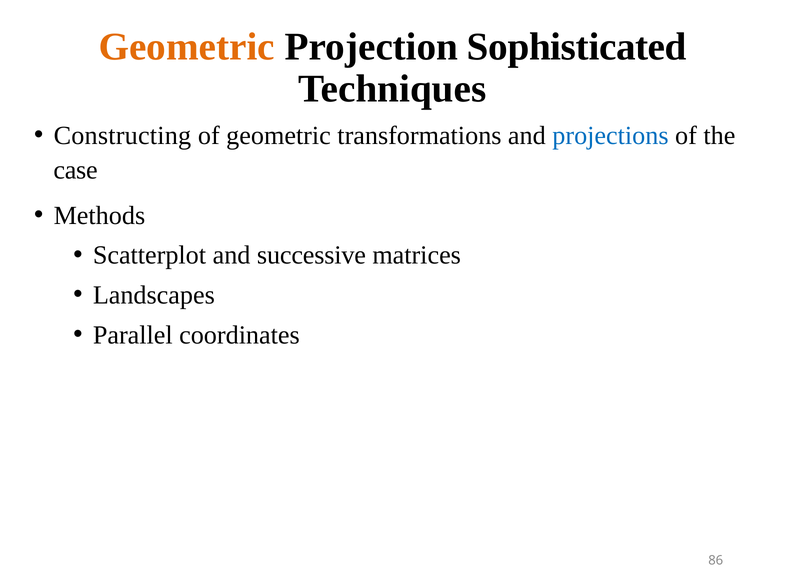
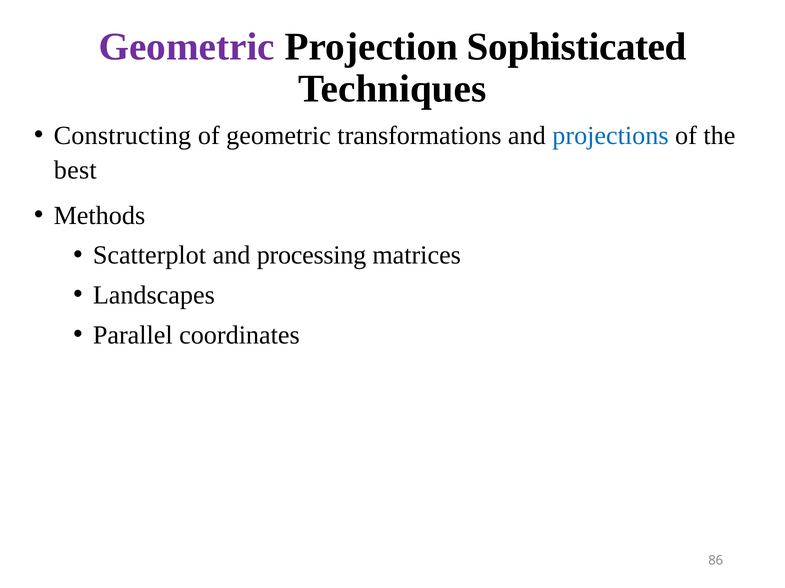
Geometric at (187, 47) colour: orange -> purple
case: case -> best
successive: successive -> processing
